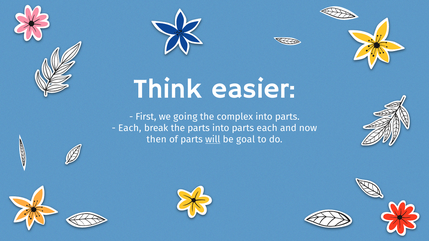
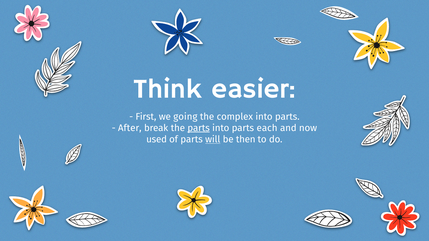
Each at (130, 128): Each -> After
parts at (199, 128) underline: none -> present
then: then -> used
goal: goal -> then
